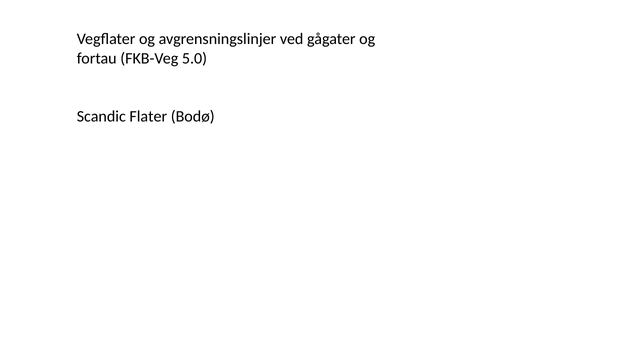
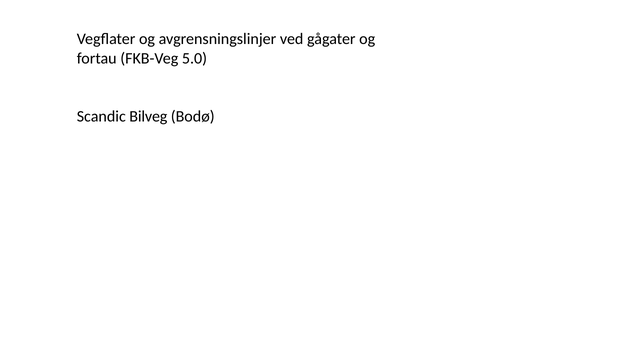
Flater: Flater -> Bilveg
